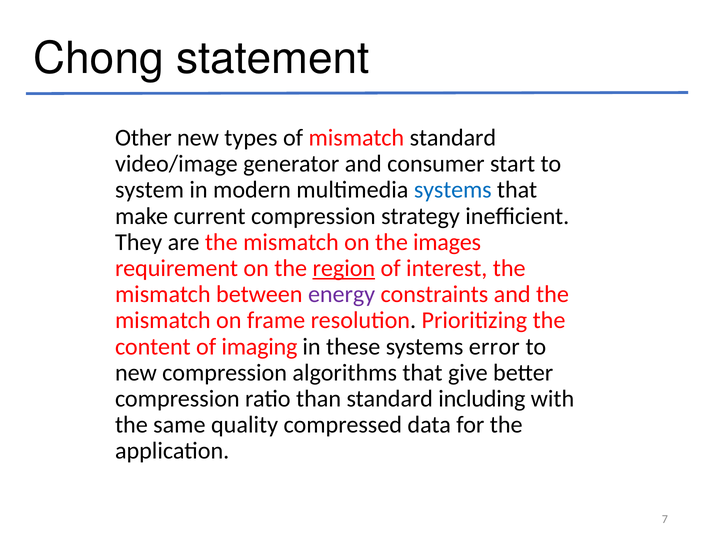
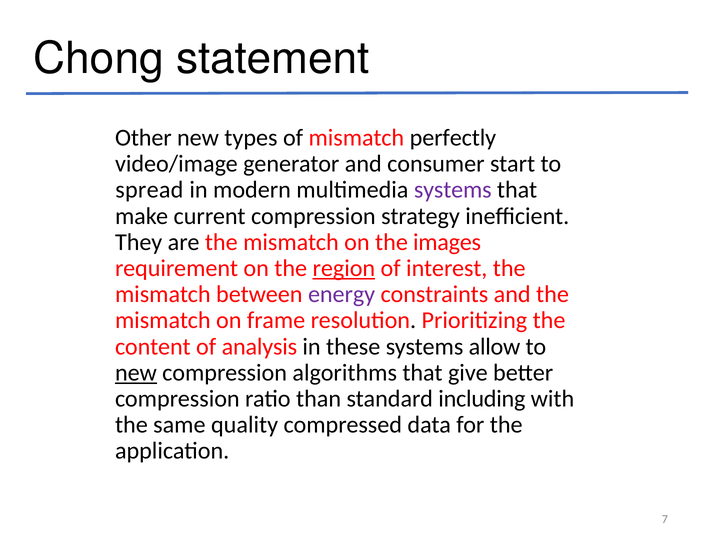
mismatch standard: standard -> perfectly
system: system -> spread
systems at (453, 190) colour: blue -> purple
imaging: imaging -> analysis
error: error -> allow
new at (136, 373) underline: none -> present
